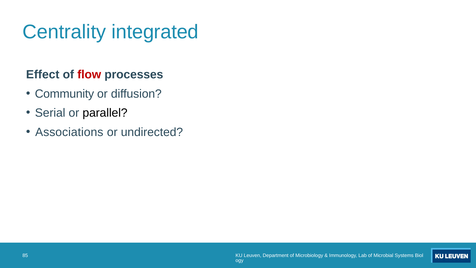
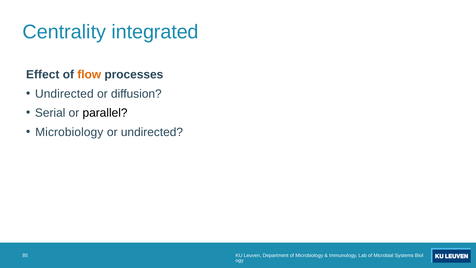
flow colour: red -> orange
Community at (64, 94): Community -> Undirected
Associations at (69, 132): Associations -> Microbiology
